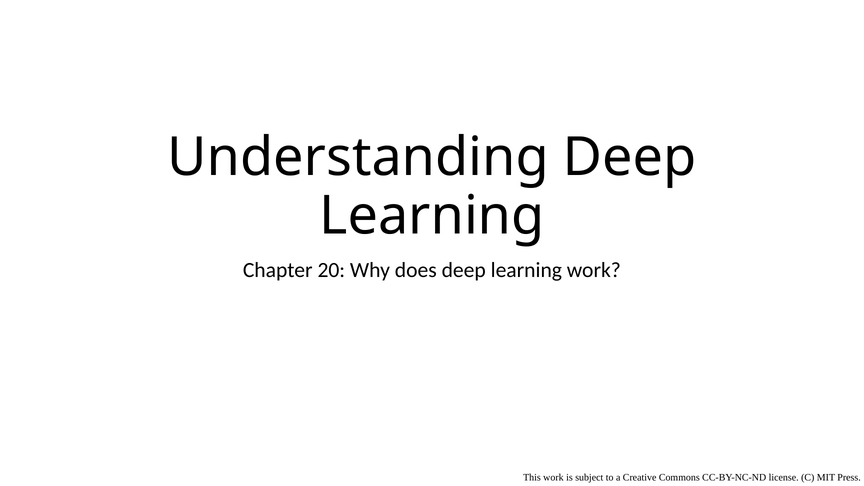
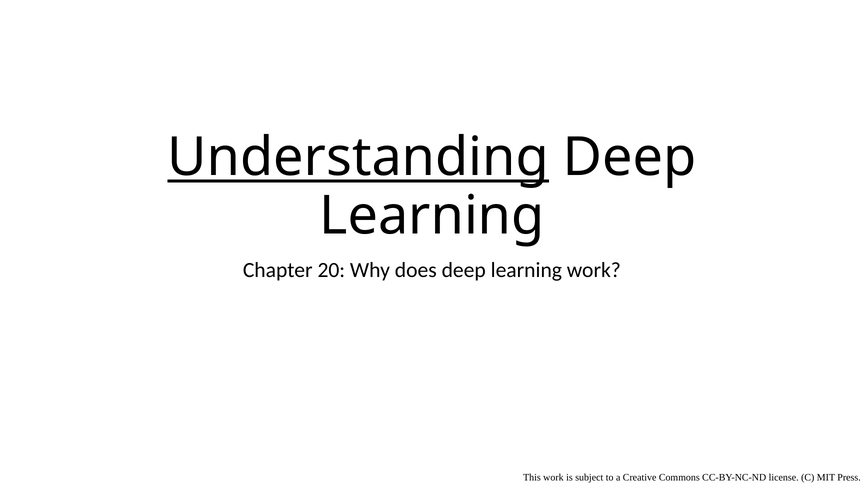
Understanding underline: none -> present
